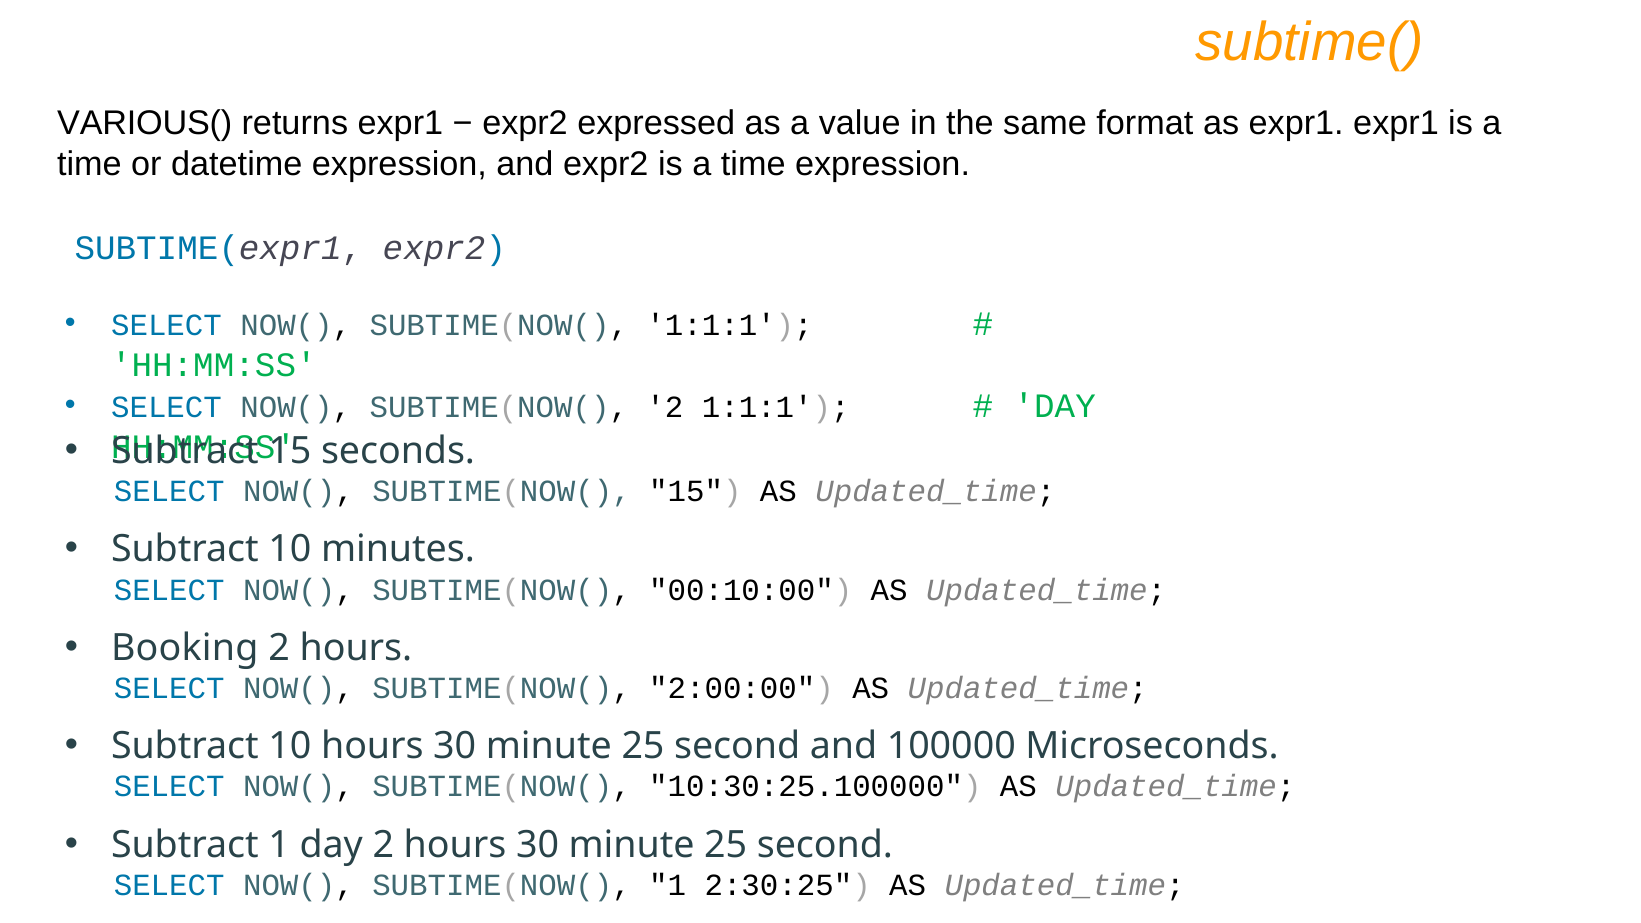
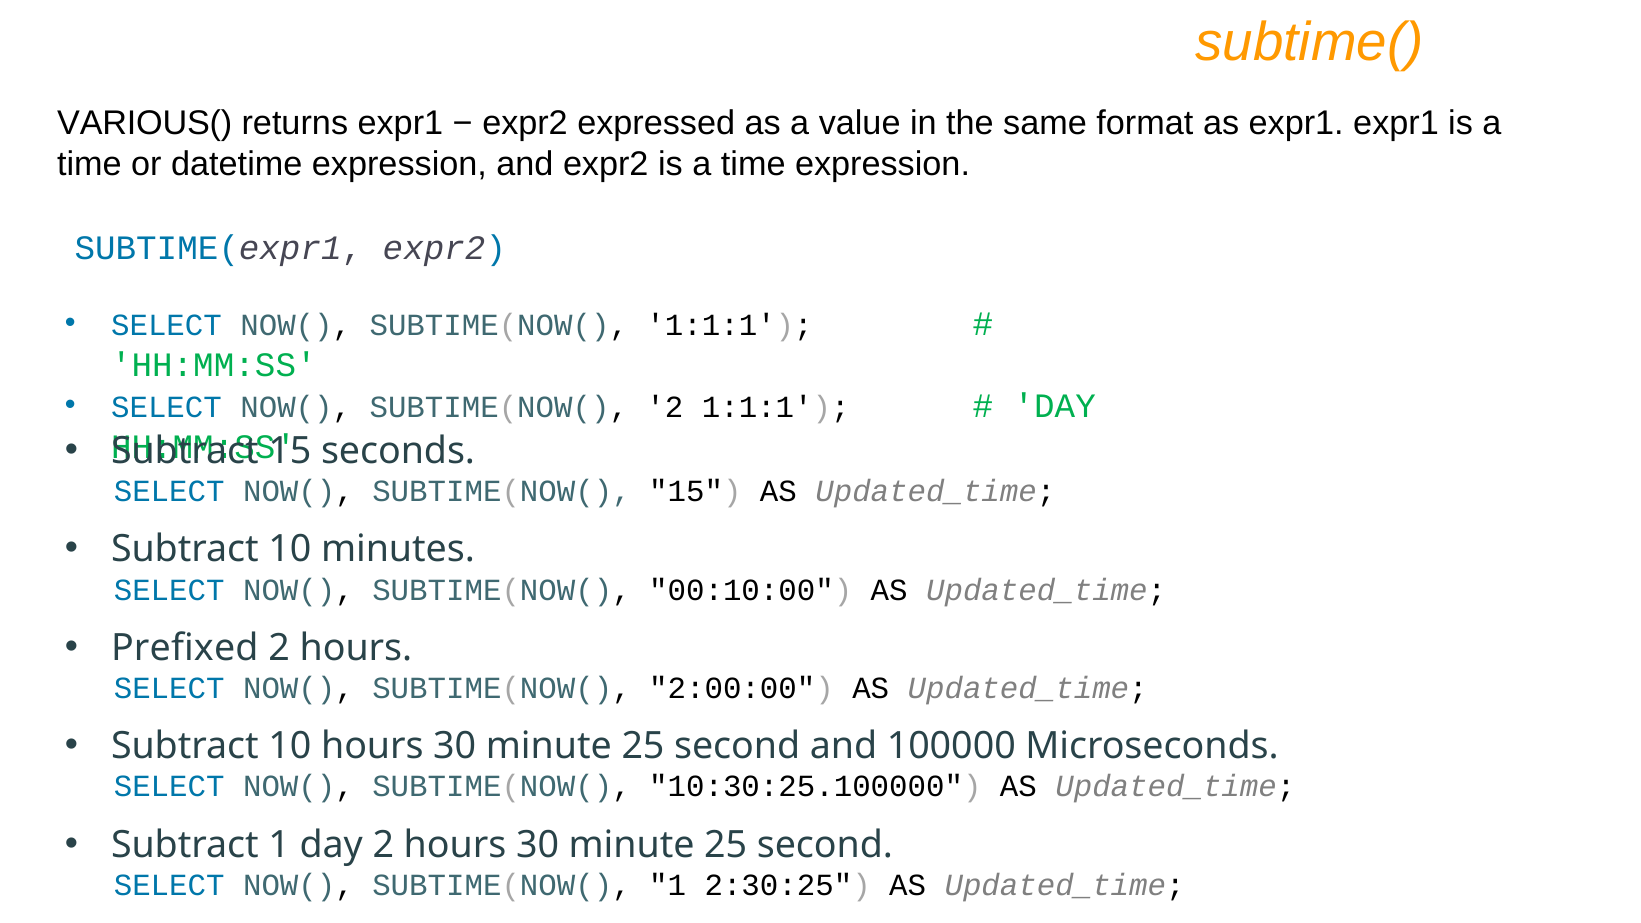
Booking: Booking -> Prefixed
